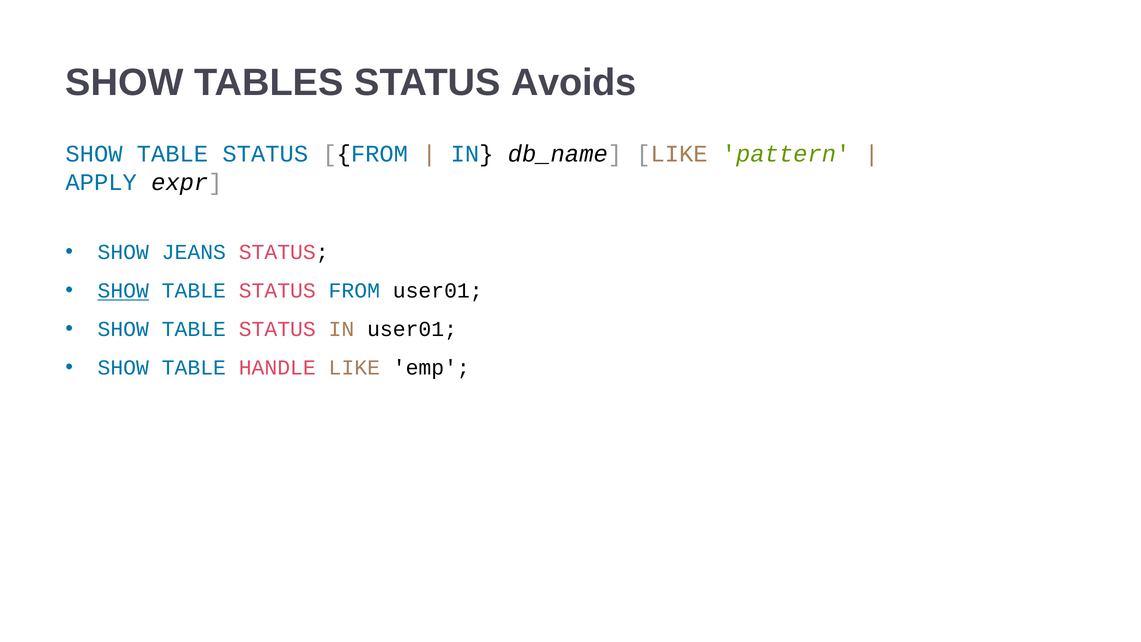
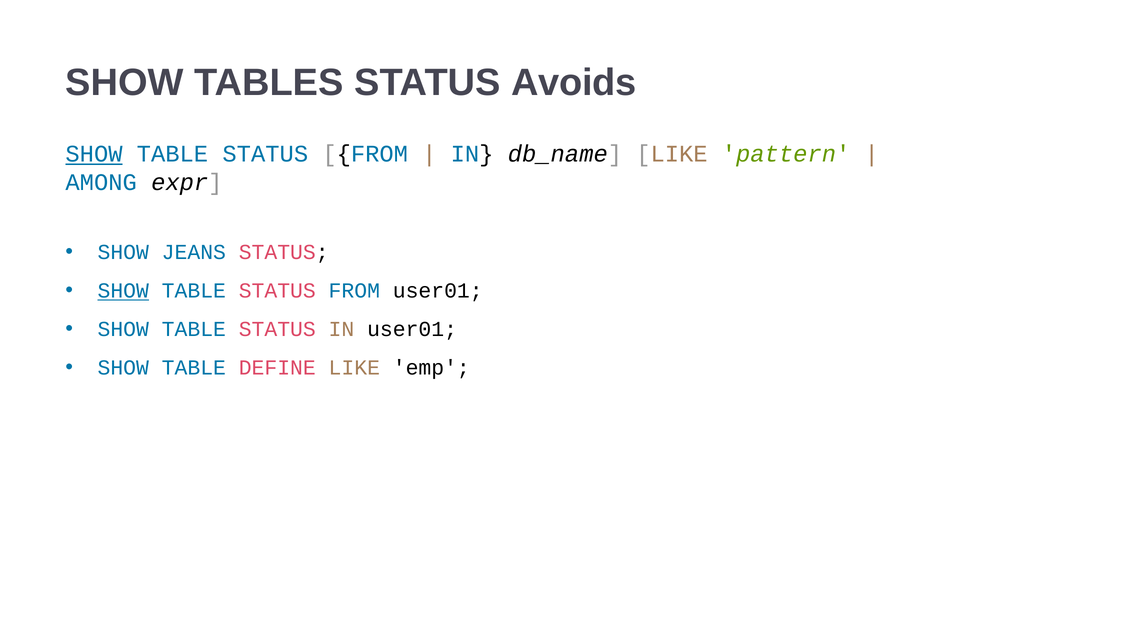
SHOW at (94, 154) underline: none -> present
APPLY: APPLY -> AMONG
HANDLE: HANDLE -> DEFINE
